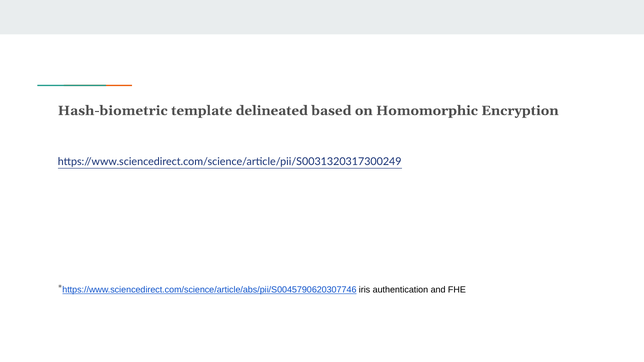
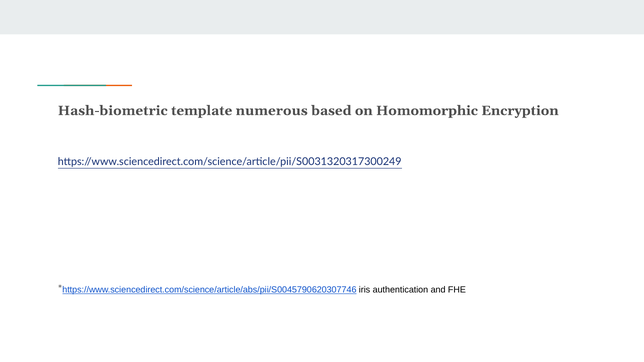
delineated: delineated -> numerous
